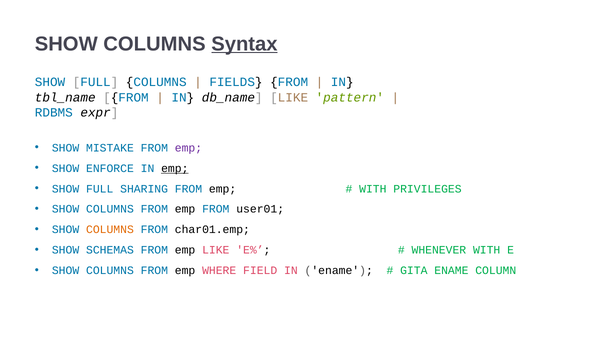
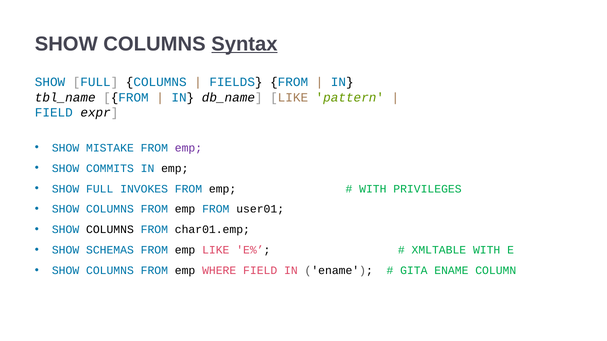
RDBMS at (54, 113): RDBMS -> FIELD
ENFORCE: ENFORCE -> COMMITS
emp at (175, 169) underline: present -> none
SHARING: SHARING -> INVOKES
COLUMNS at (110, 230) colour: orange -> black
WHENEVER: WHENEVER -> XMLTABLE
